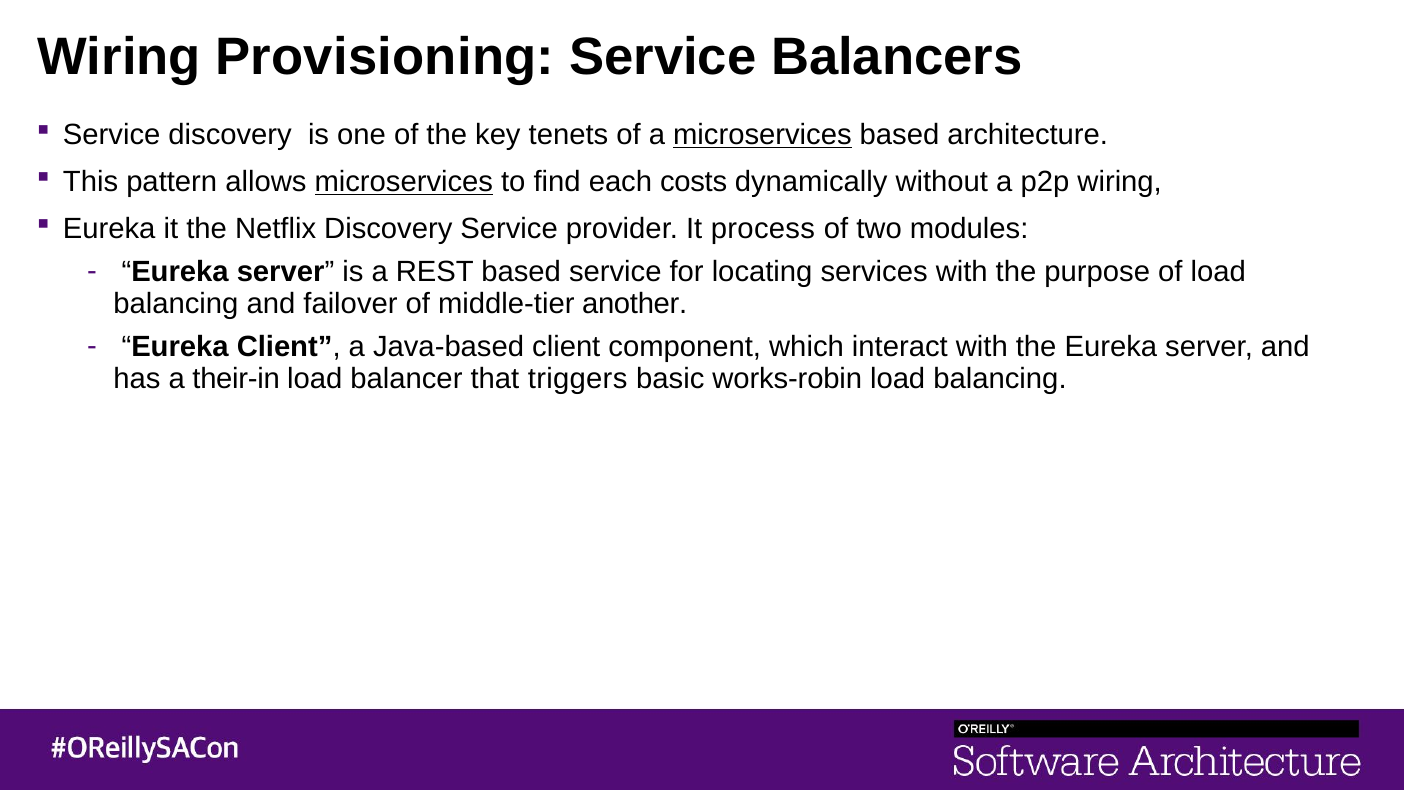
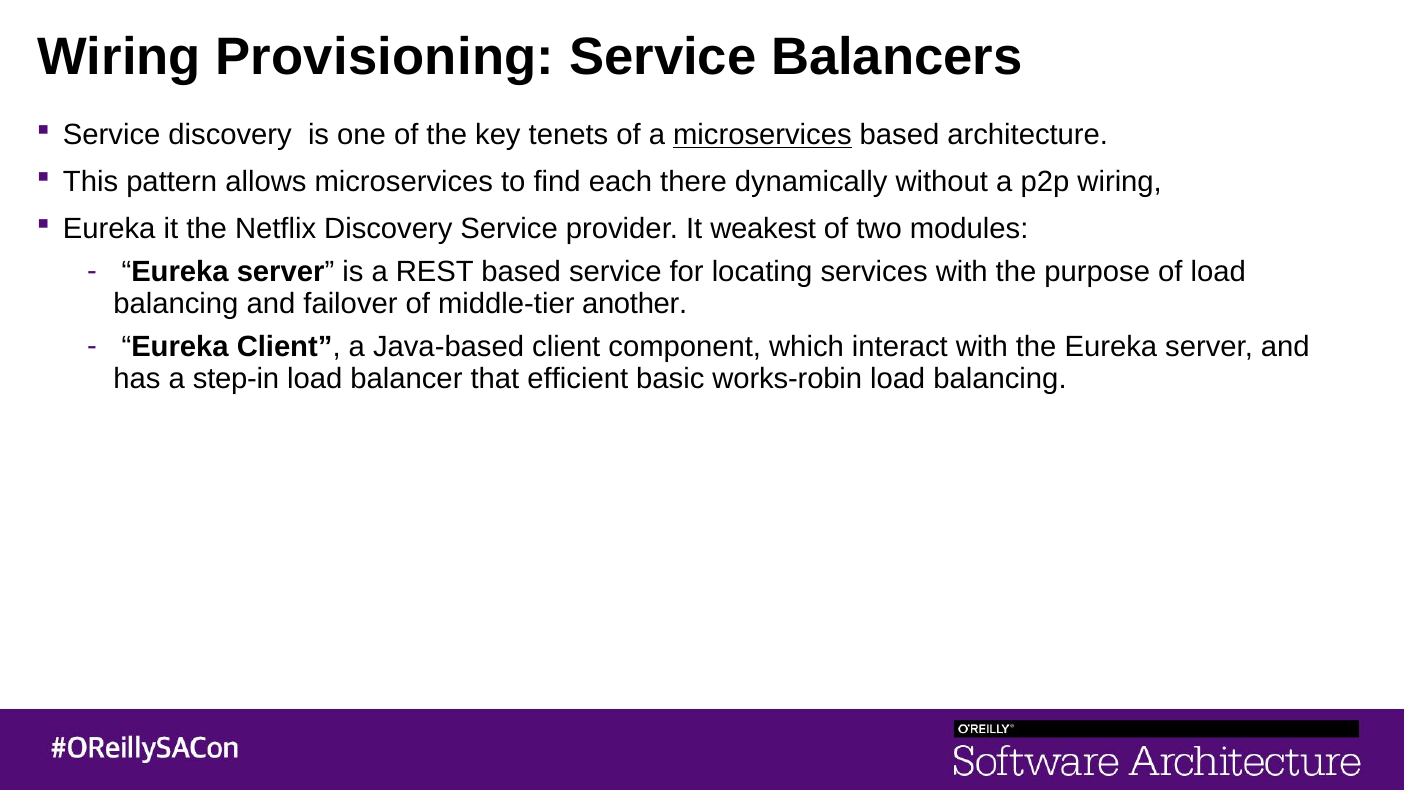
microservices at (404, 182) underline: present -> none
costs: costs -> there
process: process -> weakest
their-in: their-in -> step-in
triggers: triggers -> efficient
